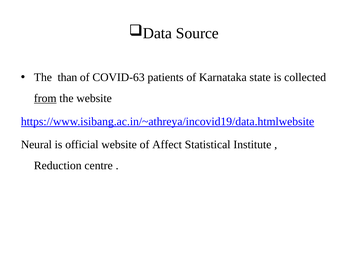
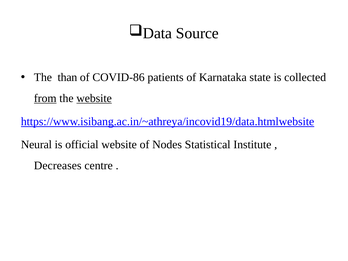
COVID-63: COVID-63 -> COVID-86
website at (94, 98) underline: none -> present
Affect: Affect -> Nodes
Reduction: Reduction -> Decreases
